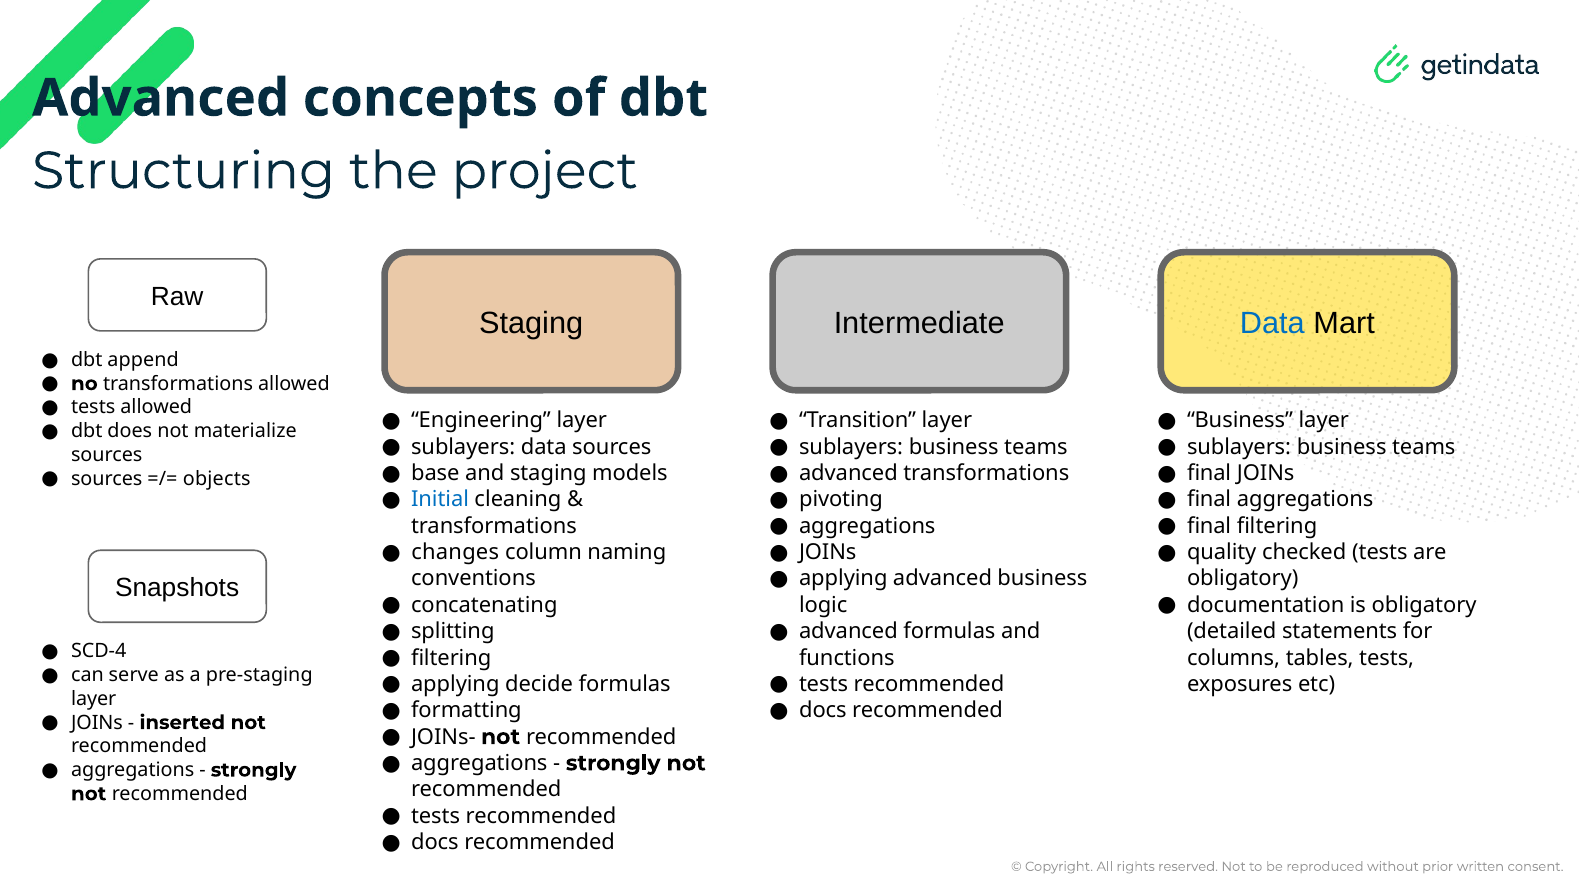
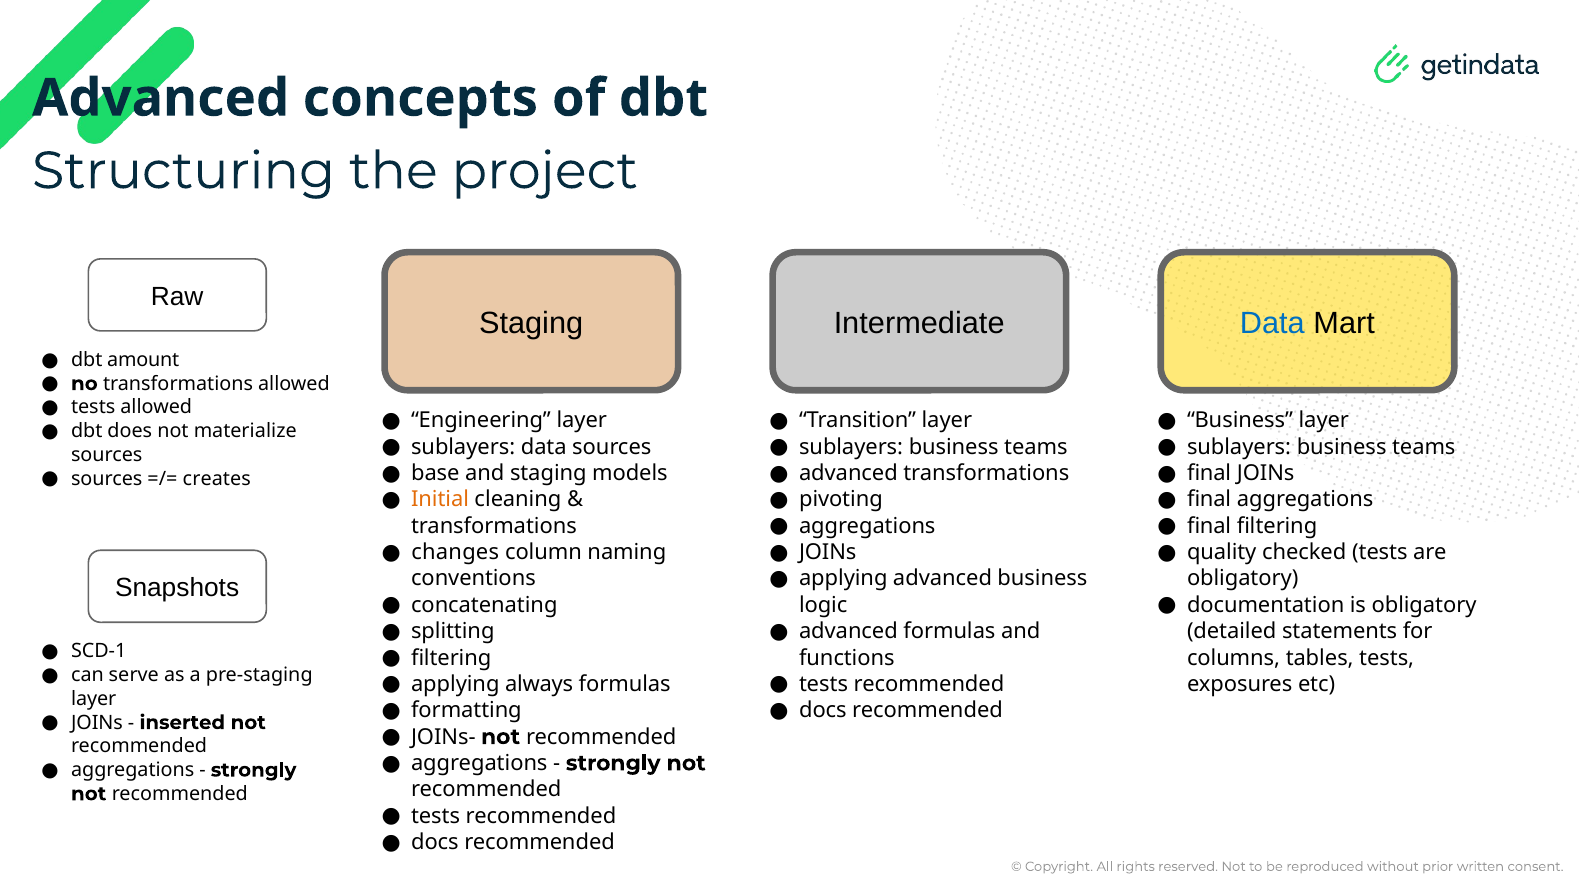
append: append -> amount
objects: objects -> creates
Initial colour: blue -> orange
SCD-4: SCD-4 -> SCD-1
decide: decide -> always
